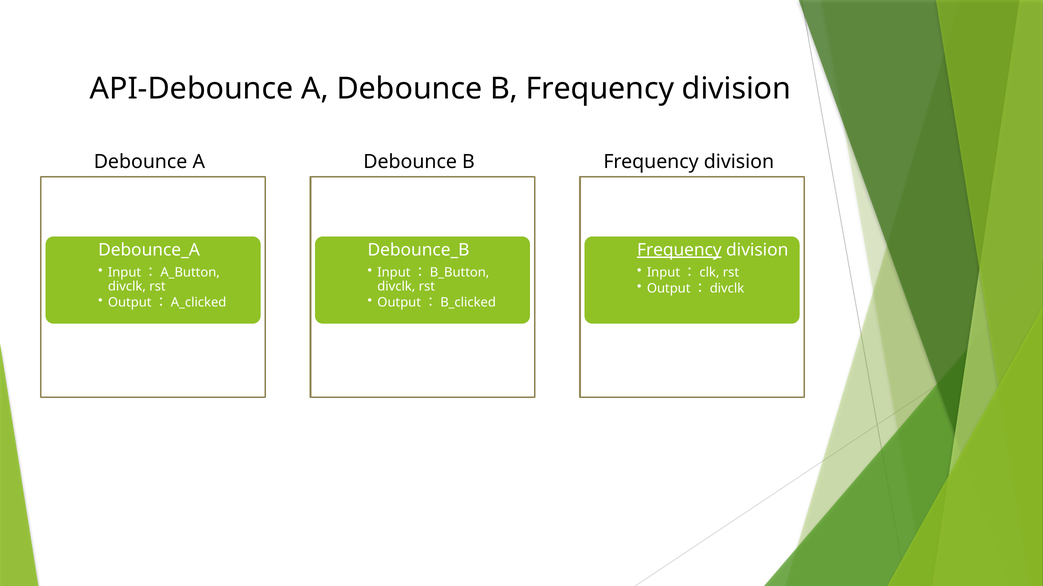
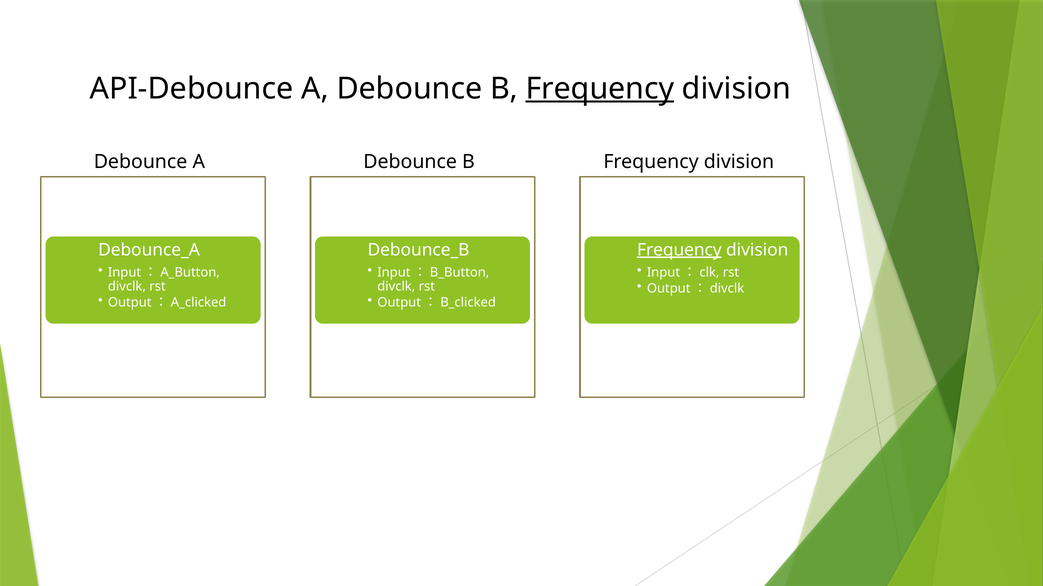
Frequency at (600, 89) underline: none -> present
